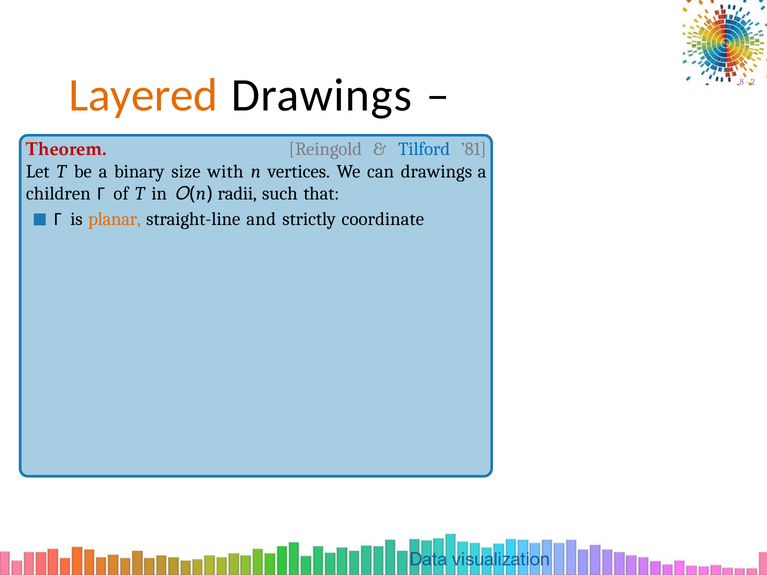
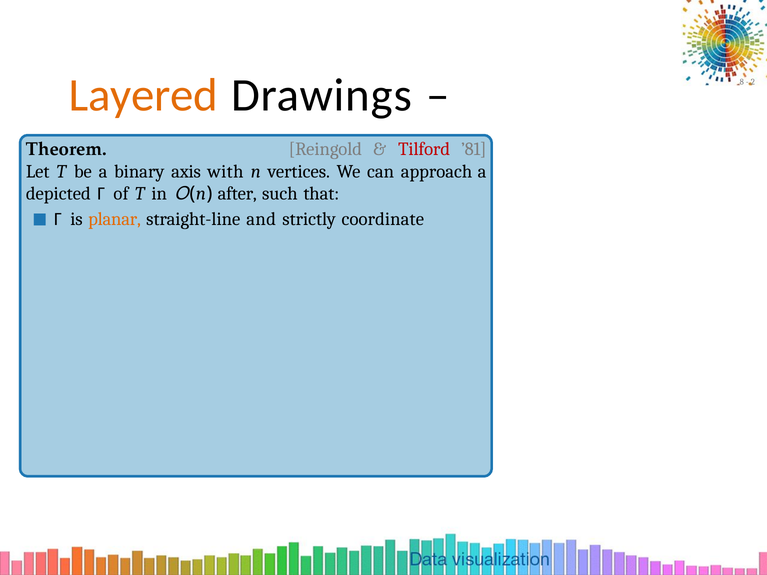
Theorem colour: red -> black
Tilford colour: blue -> red
size: size -> axis
can drawings: drawings -> approach
children at (58, 194): children -> depicted
radii: radii -> after
